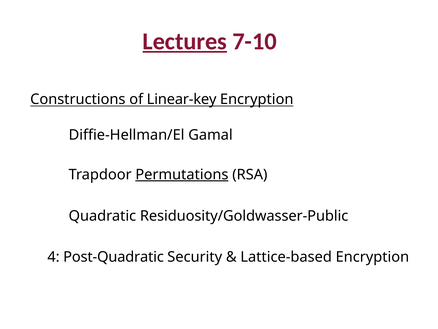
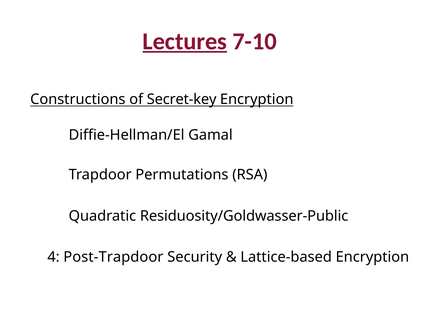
Linear-key: Linear-key -> Secret-key
Permutations underline: present -> none
Post-Quadratic: Post-Quadratic -> Post-Trapdoor
